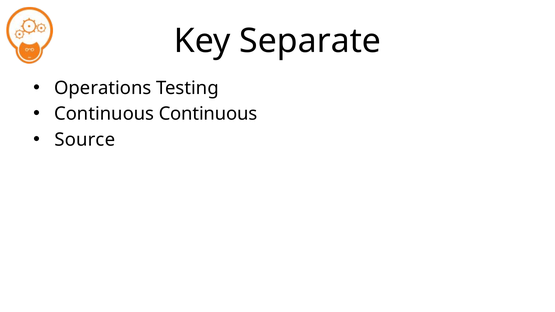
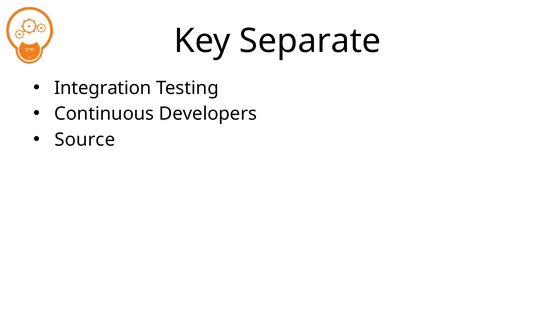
Operations: Operations -> Integration
Continuous Continuous: Continuous -> Developers
